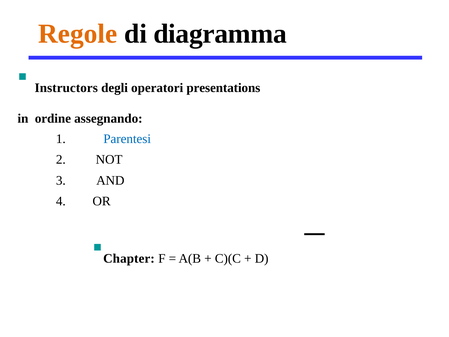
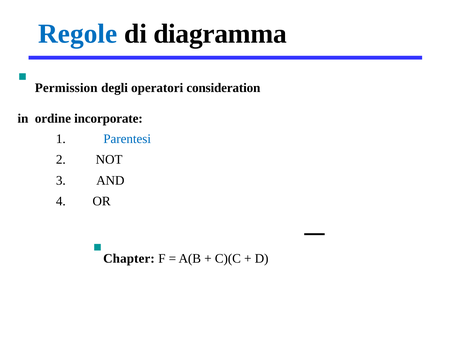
Regole colour: orange -> blue
Instructors: Instructors -> Permission
presentations: presentations -> consideration
assegnando: assegnando -> incorporate
